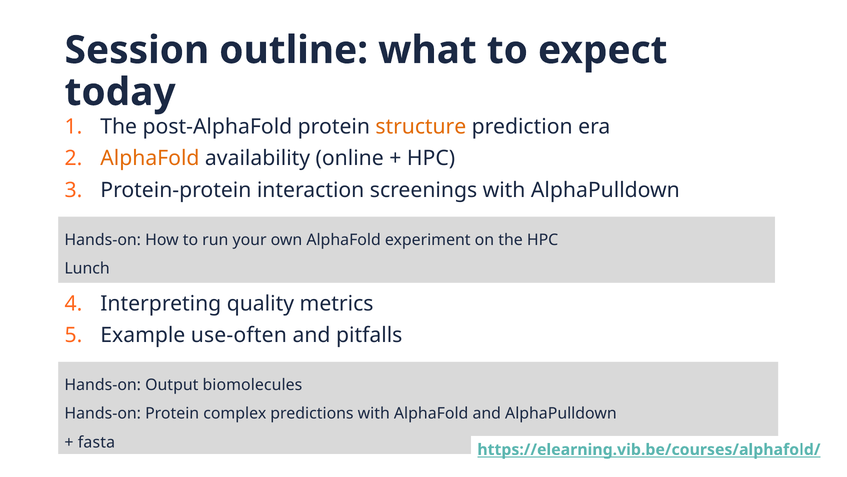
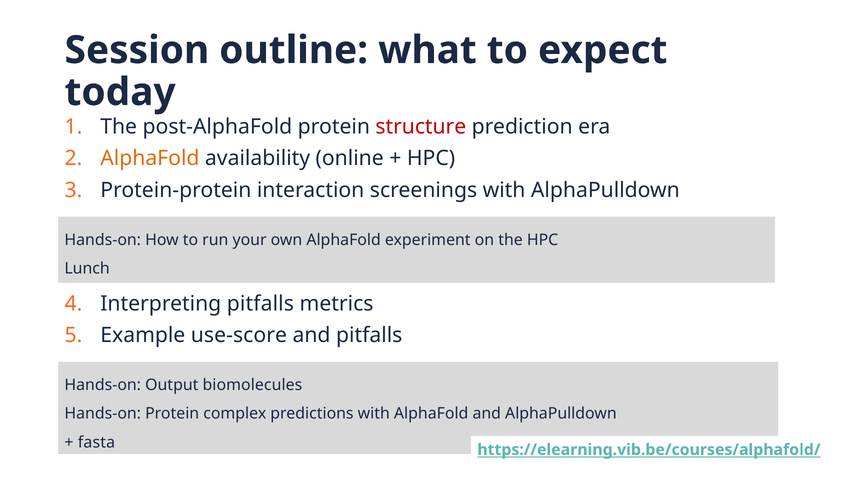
structure colour: orange -> red
Interpreting quality: quality -> pitfalls
use-often: use-often -> use-score
